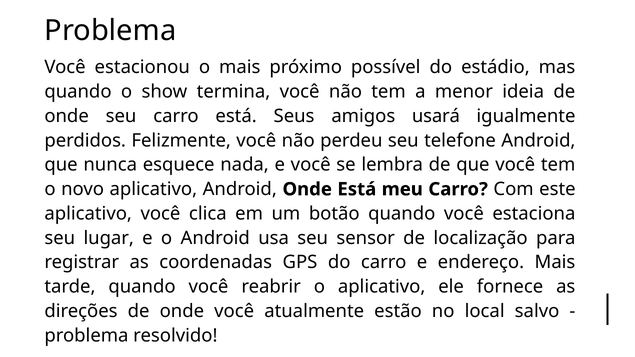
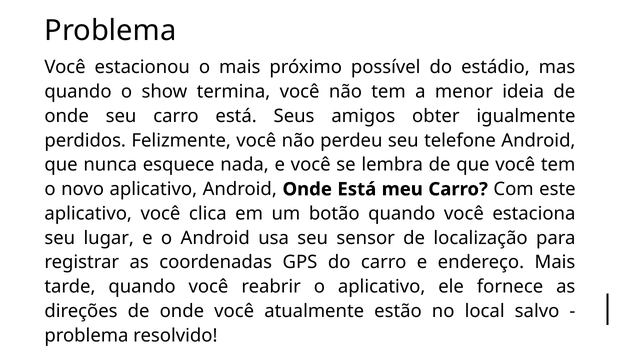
usará: usará -> obter
